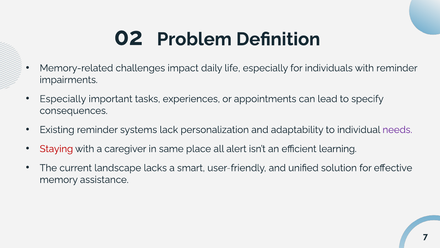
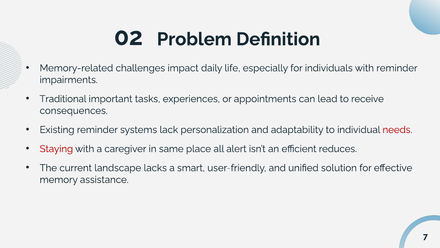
Especially at (63, 99): Especially -> Traditional
specify: specify -> receive
needs colour: purple -> red
learning: learning -> reduces
